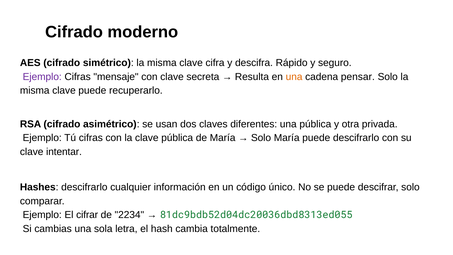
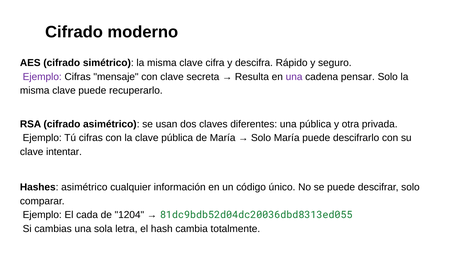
una at (294, 77) colour: orange -> purple
Hashes descifrarlo: descifrarlo -> asimétrico
cifrar: cifrar -> cada
2234: 2234 -> 1204
